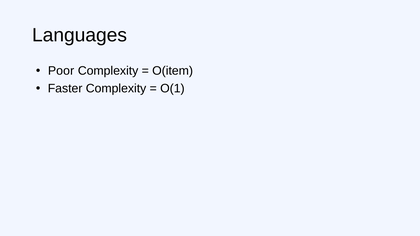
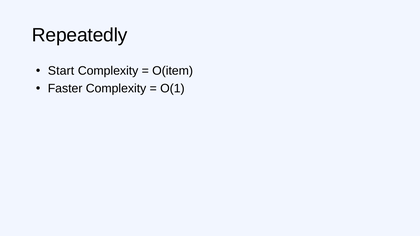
Languages: Languages -> Repeatedly
Poor: Poor -> Start
